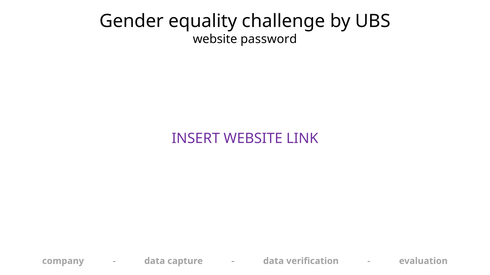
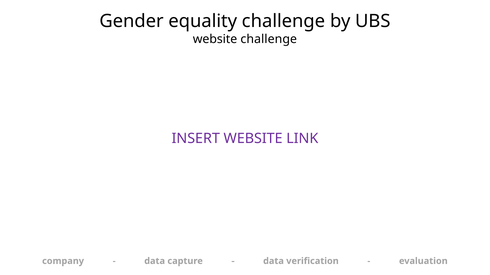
website password: password -> challenge
